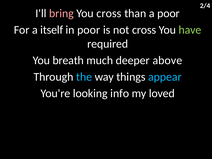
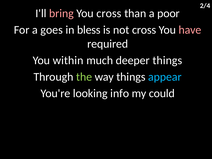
itself: itself -> goes
in poor: poor -> bless
have colour: light green -> pink
breath: breath -> within
deeper above: above -> things
the colour: light blue -> light green
loved: loved -> could
